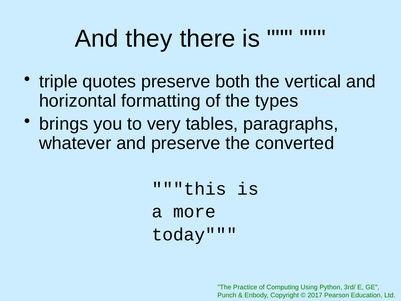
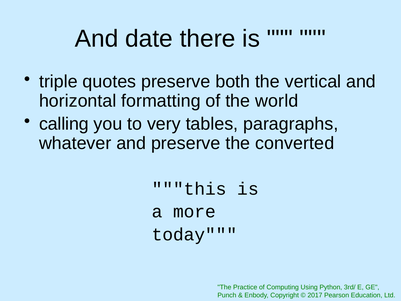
they: they -> date
types: types -> world
brings: brings -> calling
